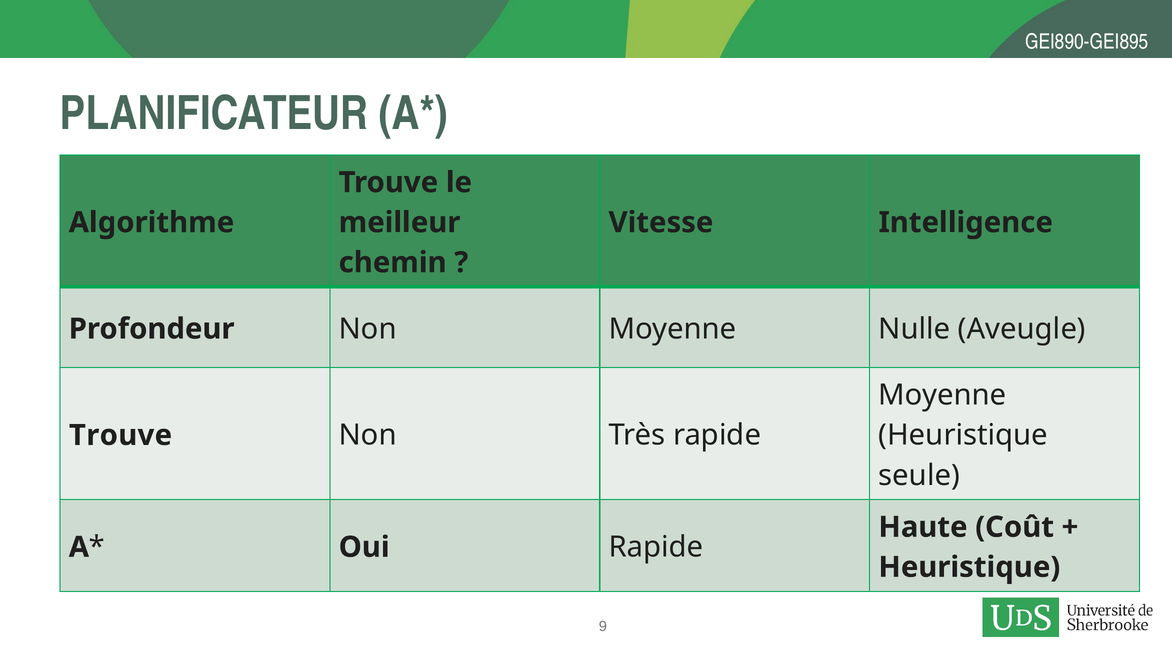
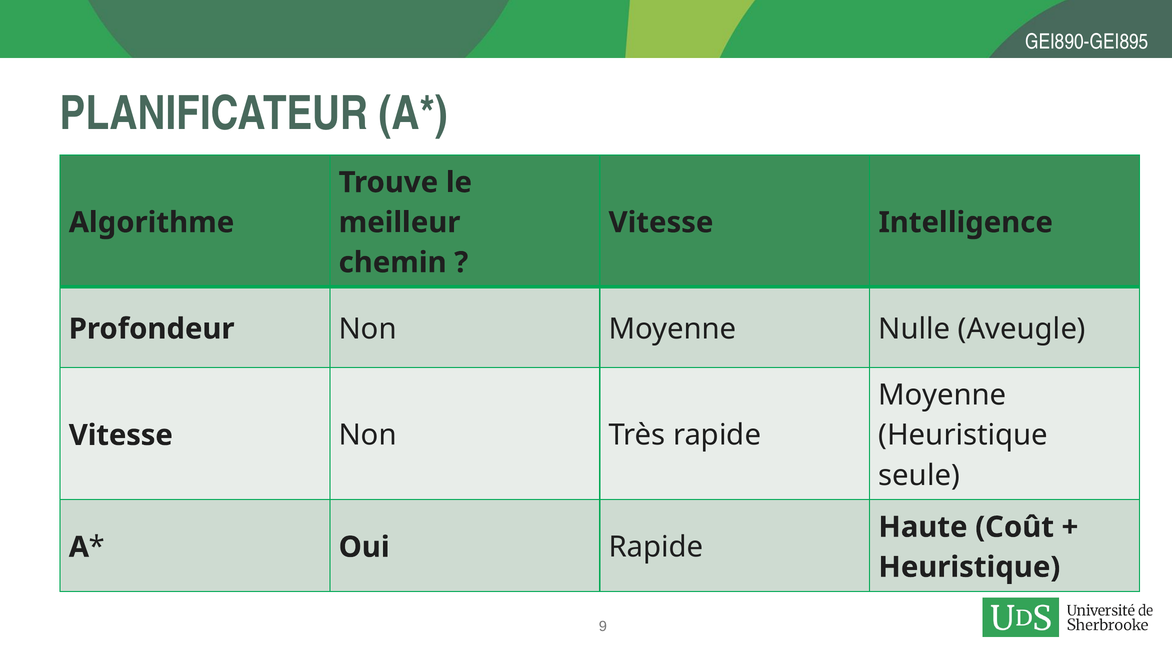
Trouve at (121, 435): Trouve -> Vitesse
